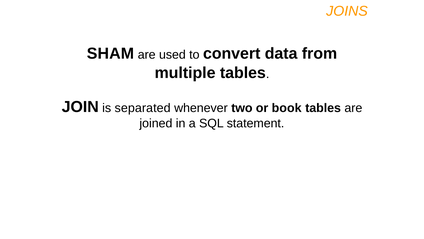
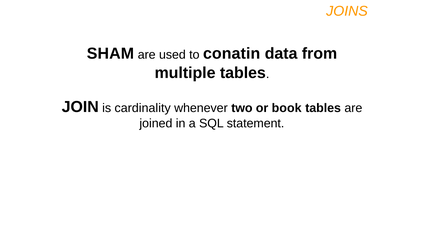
convert: convert -> conatin
separated: separated -> cardinality
